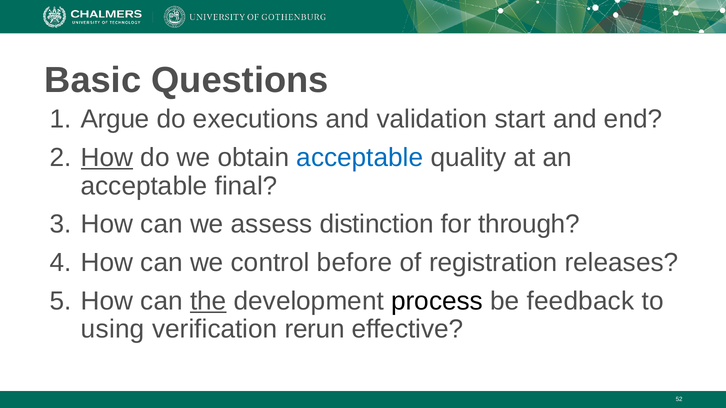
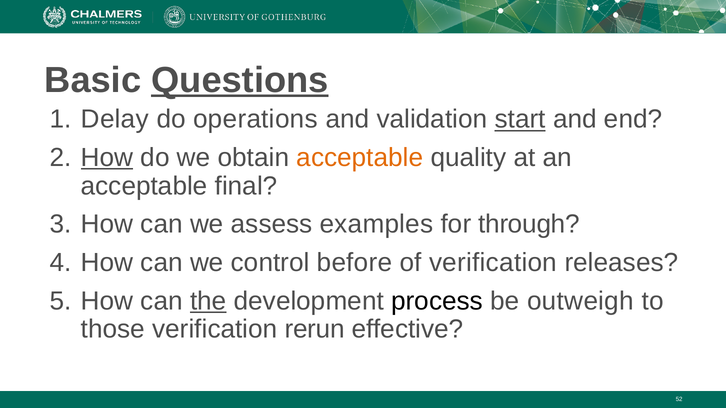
Questions underline: none -> present
Argue: Argue -> Delay
executions: executions -> operations
start underline: none -> present
acceptable at (360, 158) colour: blue -> orange
distinction: distinction -> examples
of registration: registration -> verification
feedback: feedback -> outweigh
using: using -> those
